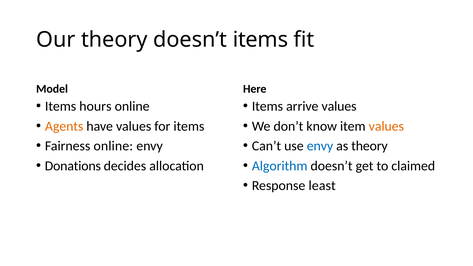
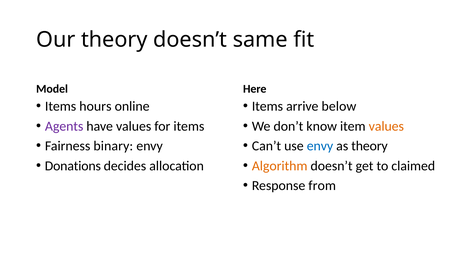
doesn’t items: items -> same
arrive values: values -> below
Agents colour: orange -> purple
Fairness online: online -> binary
Algorithm colour: blue -> orange
least: least -> from
